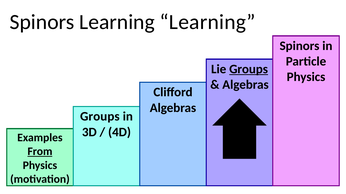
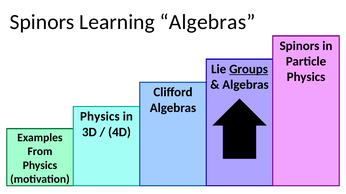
Learning Learning: Learning -> Algebras
Groups at (100, 117): Groups -> Physics
From underline: present -> none
